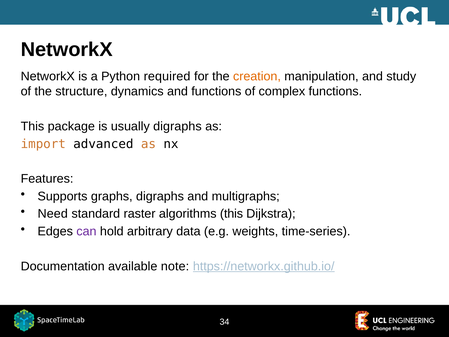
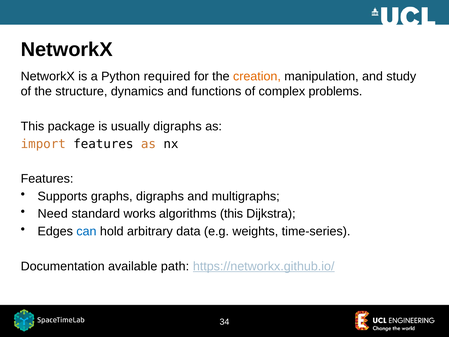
complex functions: functions -> problems
import advanced: advanced -> features
raster: raster -> works
can colour: purple -> blue
note: note -> path
